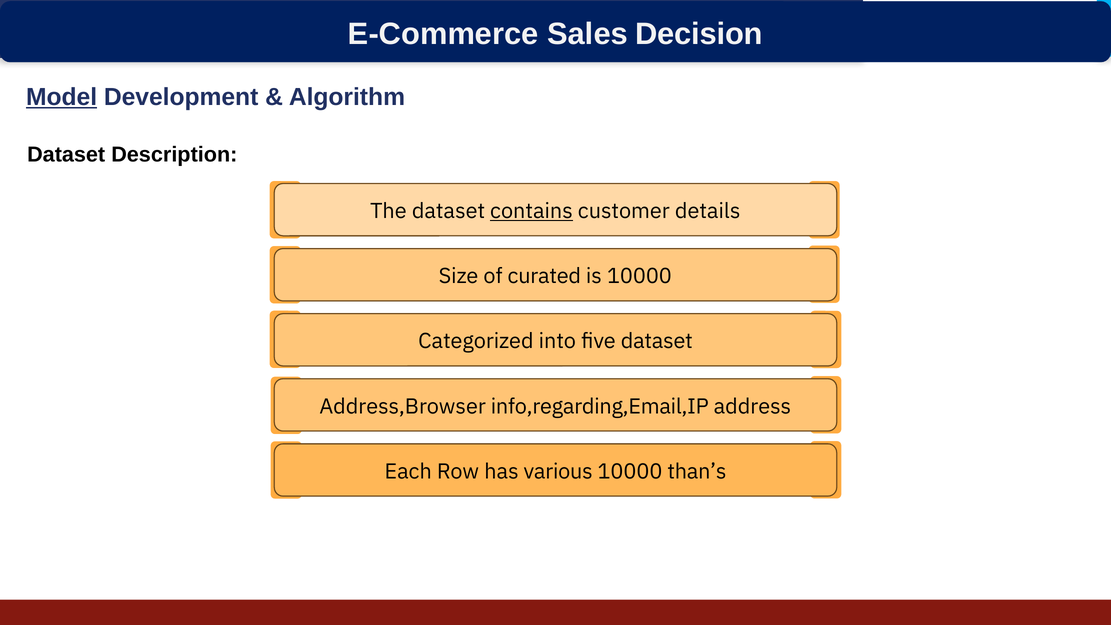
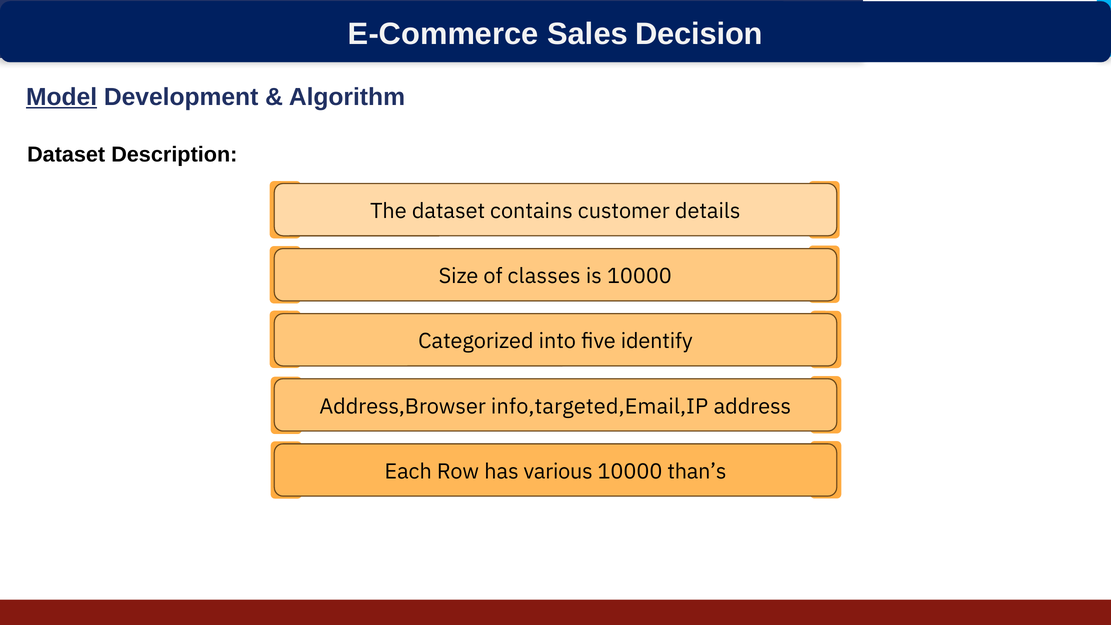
contains underline: present -> none
curated: curated -> classes
five dataset: dataset -> identify
info,regarding,Email,IP: info,regarding,Email,IP -> info,targeted,Email,IP
